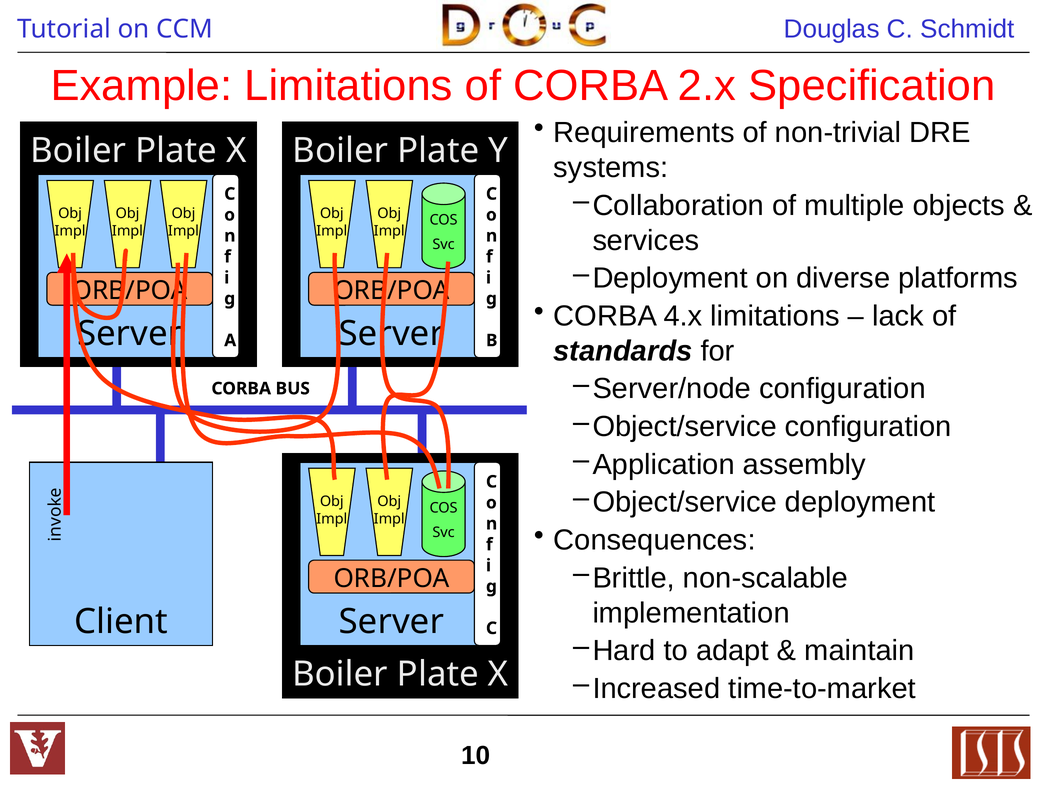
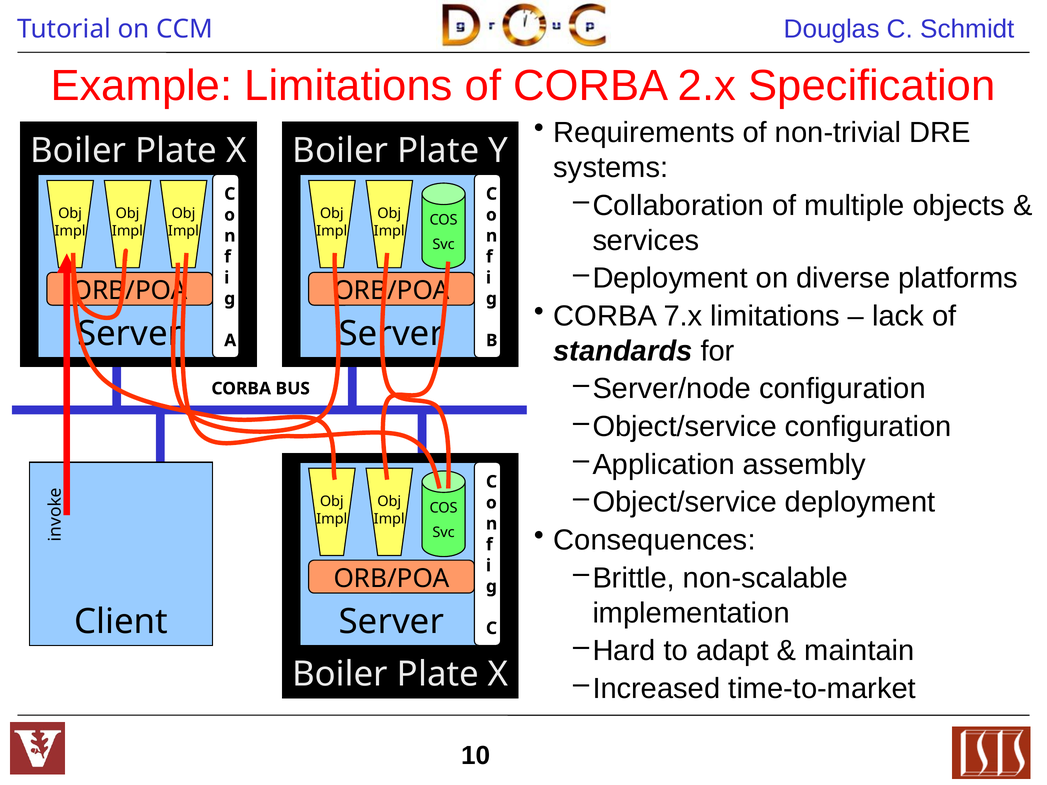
4.x: 4.x -> 7.x
